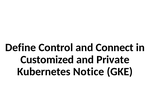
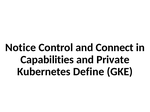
Define: Define -> Notice
Customized: Customized -> Capabilities
Notice: Notice -> Define
